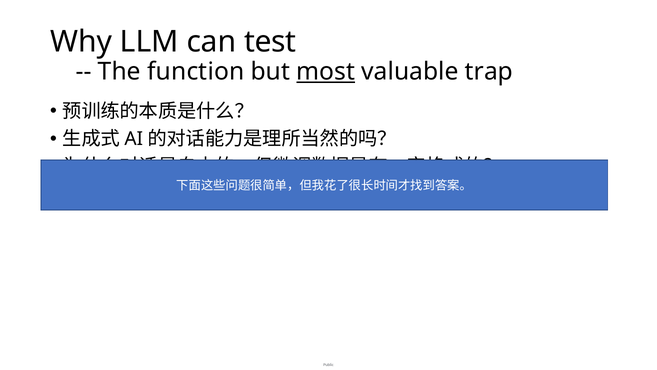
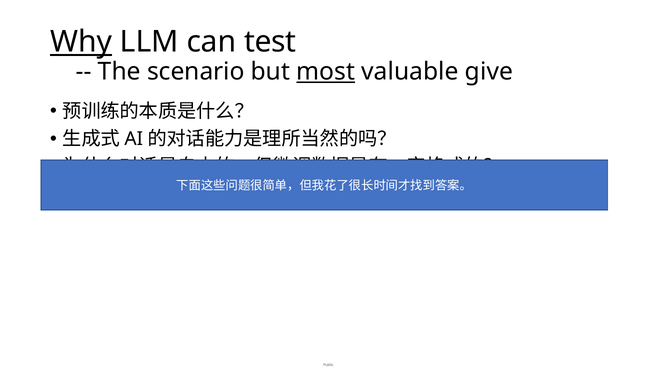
Why underline: none -> present
function: function -> scenario
trap: trap -> give
